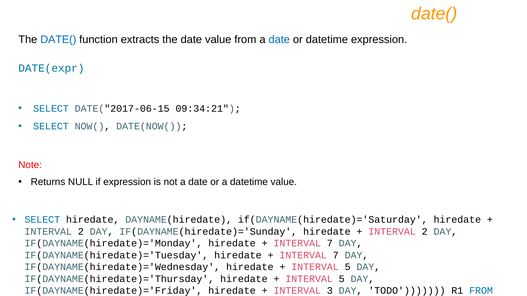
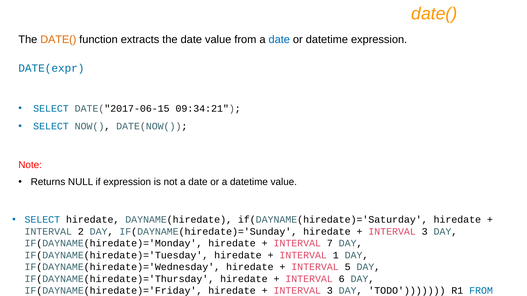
DATE( at (58, 40) colour: blue -> orange
2 at (425, 232): 2 -> 3
7 at (336, 256): 7 -> 1
5 at (342, 279): 5 -> 6
